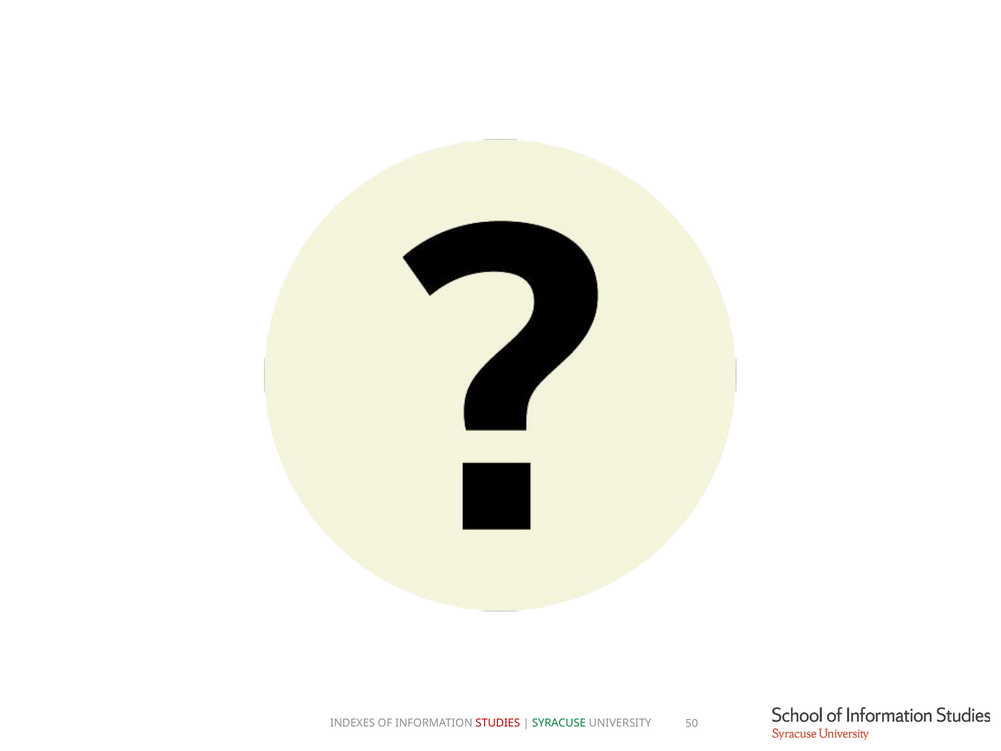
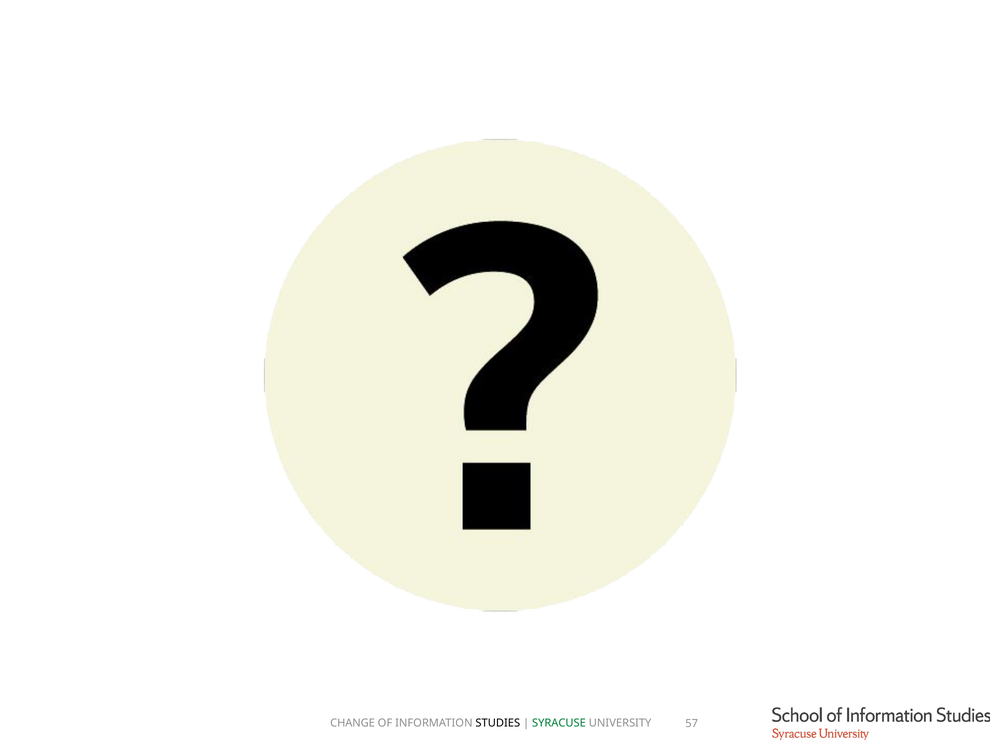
INDEXES: INDEXES -> CHANGE
STUDIES colour: red -> black
50: 50 -> 57
